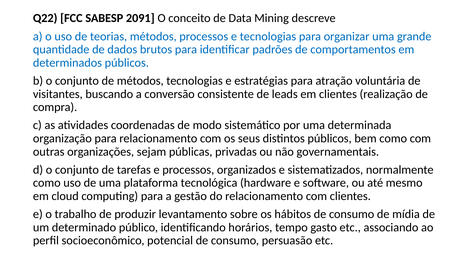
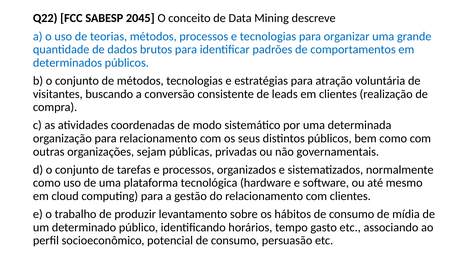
2091: 2091 -> 2045
